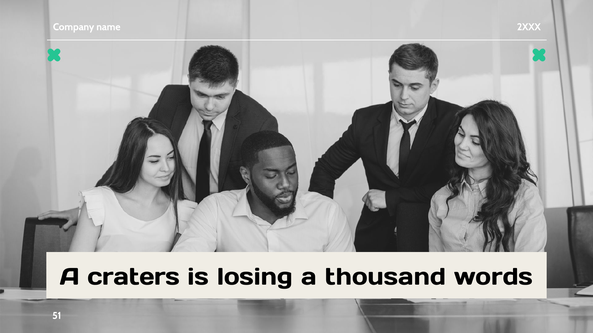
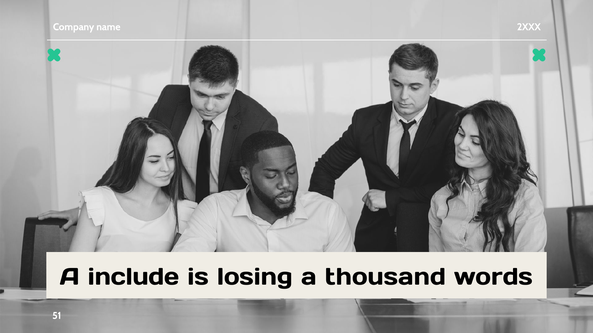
craters: craters -> include
